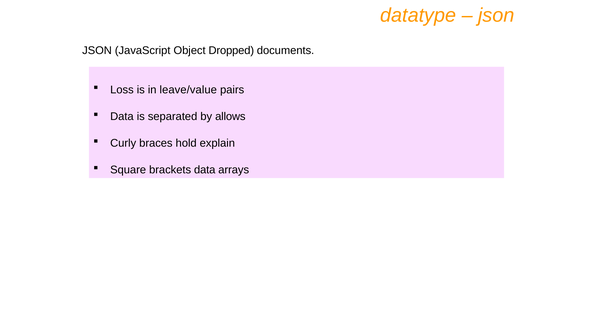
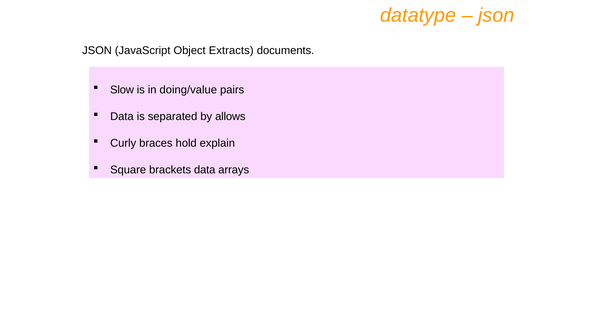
Dropped: Dropped -> Extracts
Loss: Loss -> Slow
leave/value: leave/value -> doing/value
